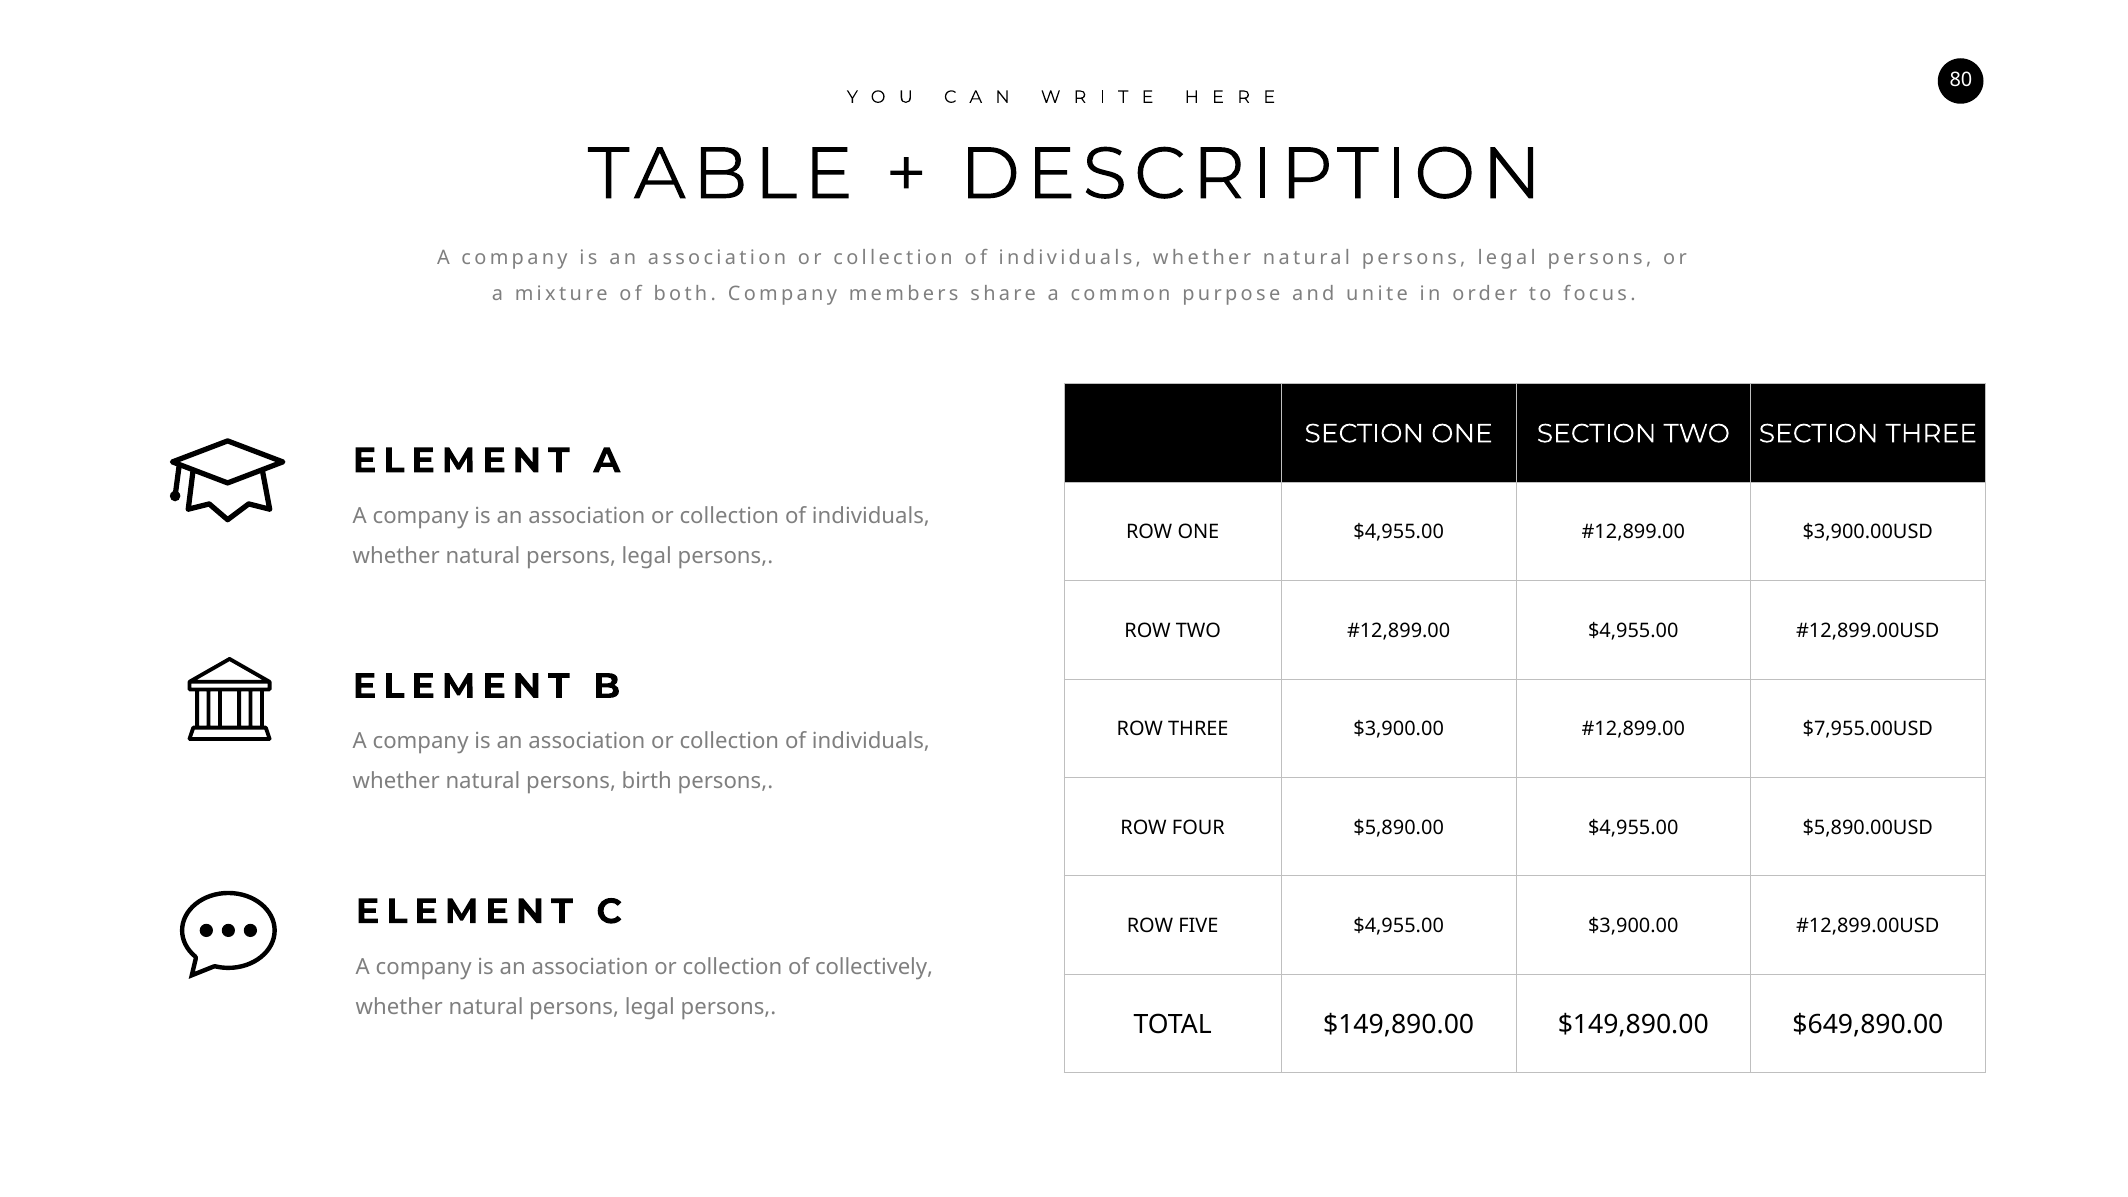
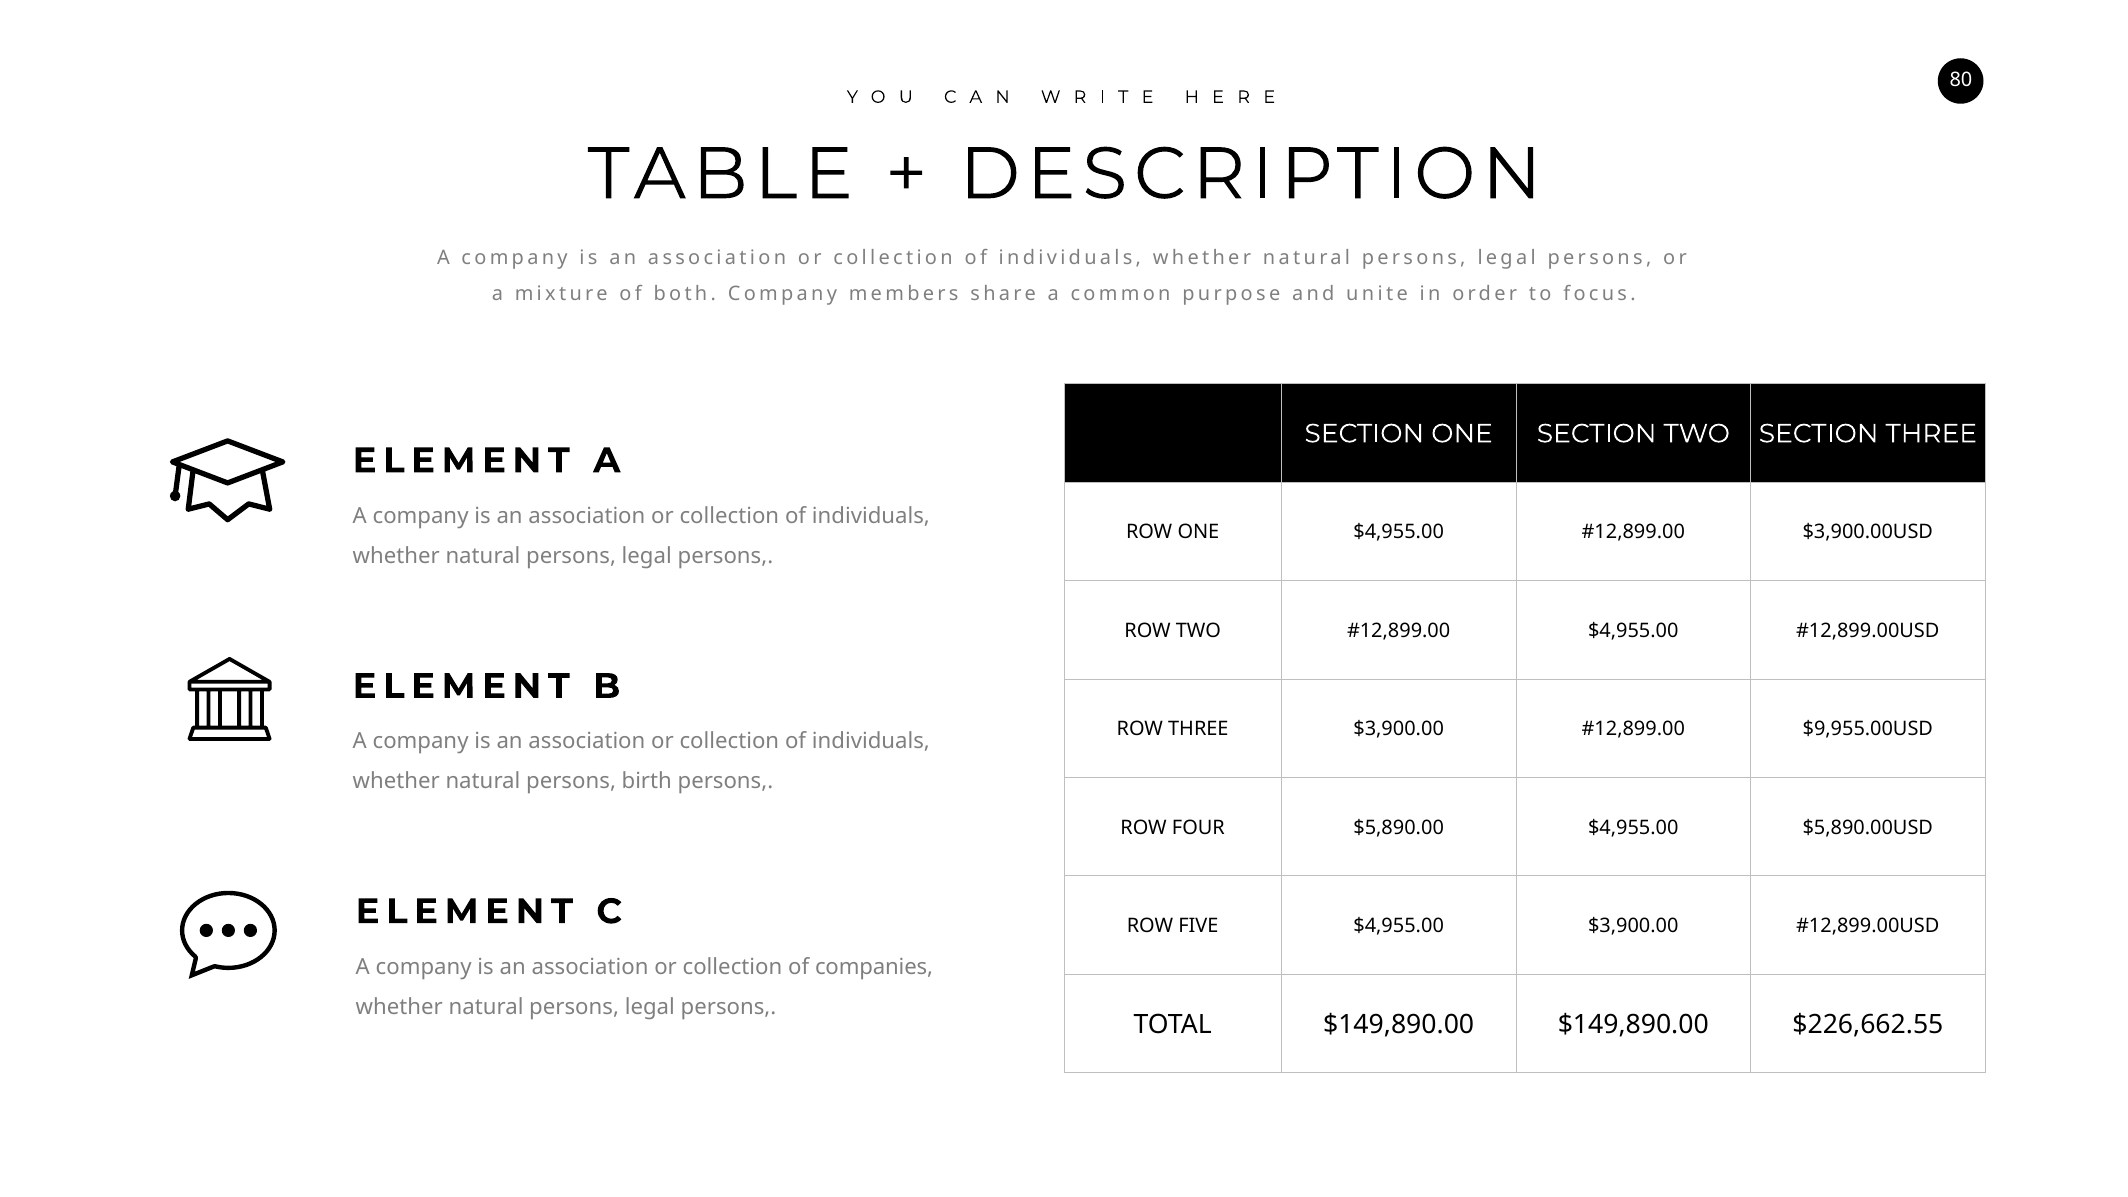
$7,955.00USD: $7,955.00USD -> $9,955.00USD
collectively: collectively -> companies
$649,890.00: $649,890.00 -> $226,662.55
